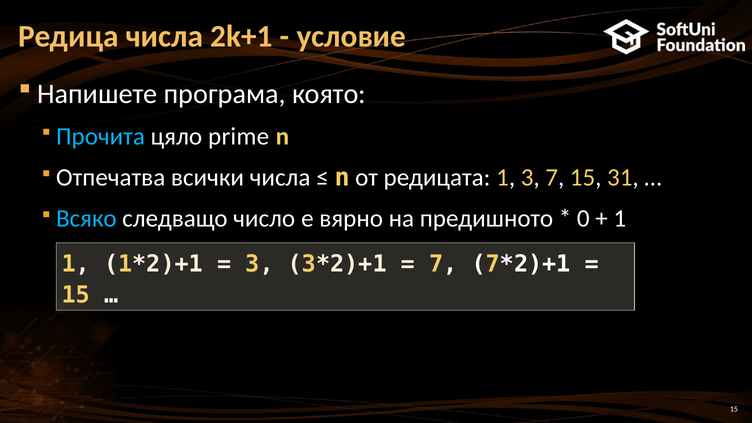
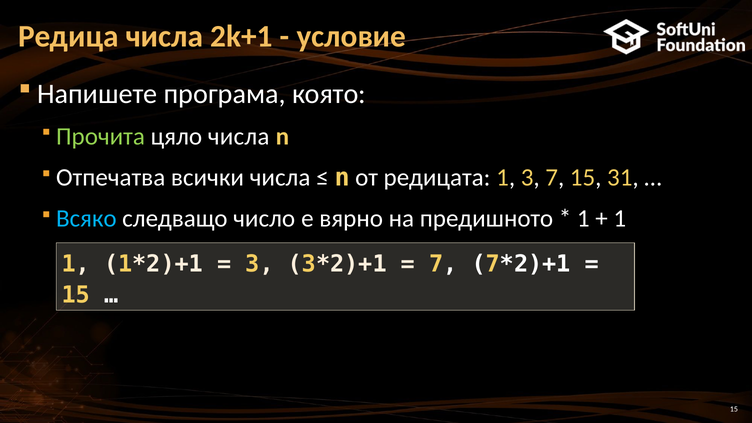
Прочита colour: light blue -> light green
цяло prime: prime -> числа
0 at (583, 219): 0 -> 1
